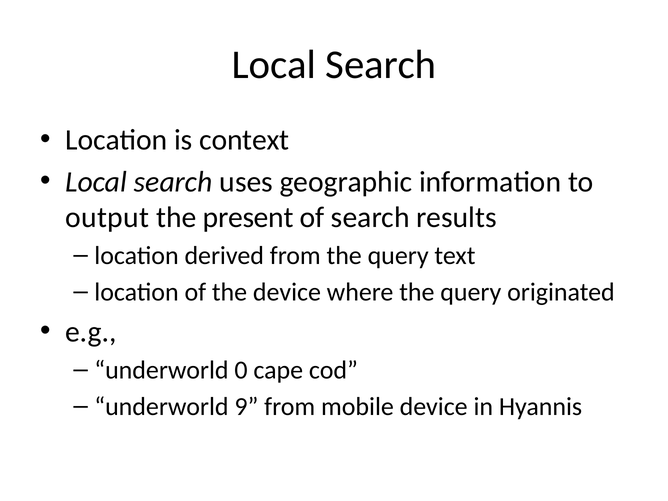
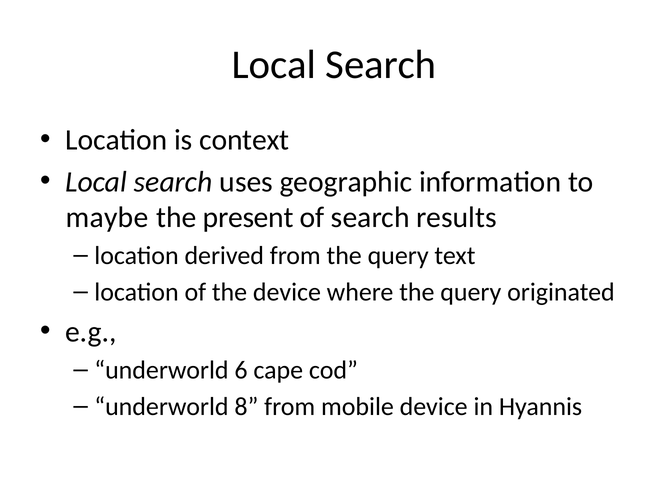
output: output -> maybe
0: 0 -> 6
9: 9 -> 8
